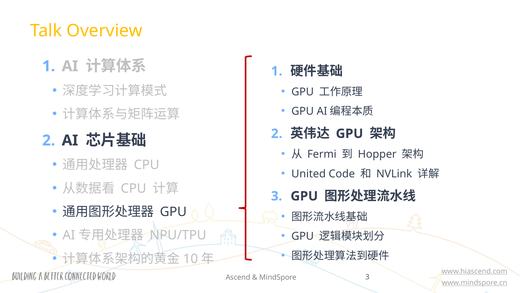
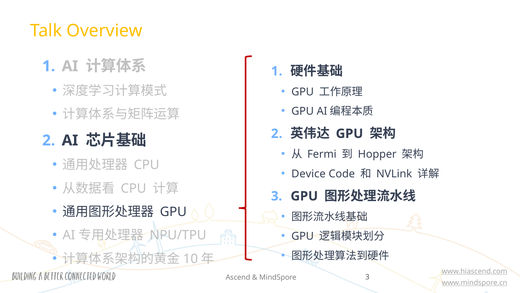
United: United -> Device
